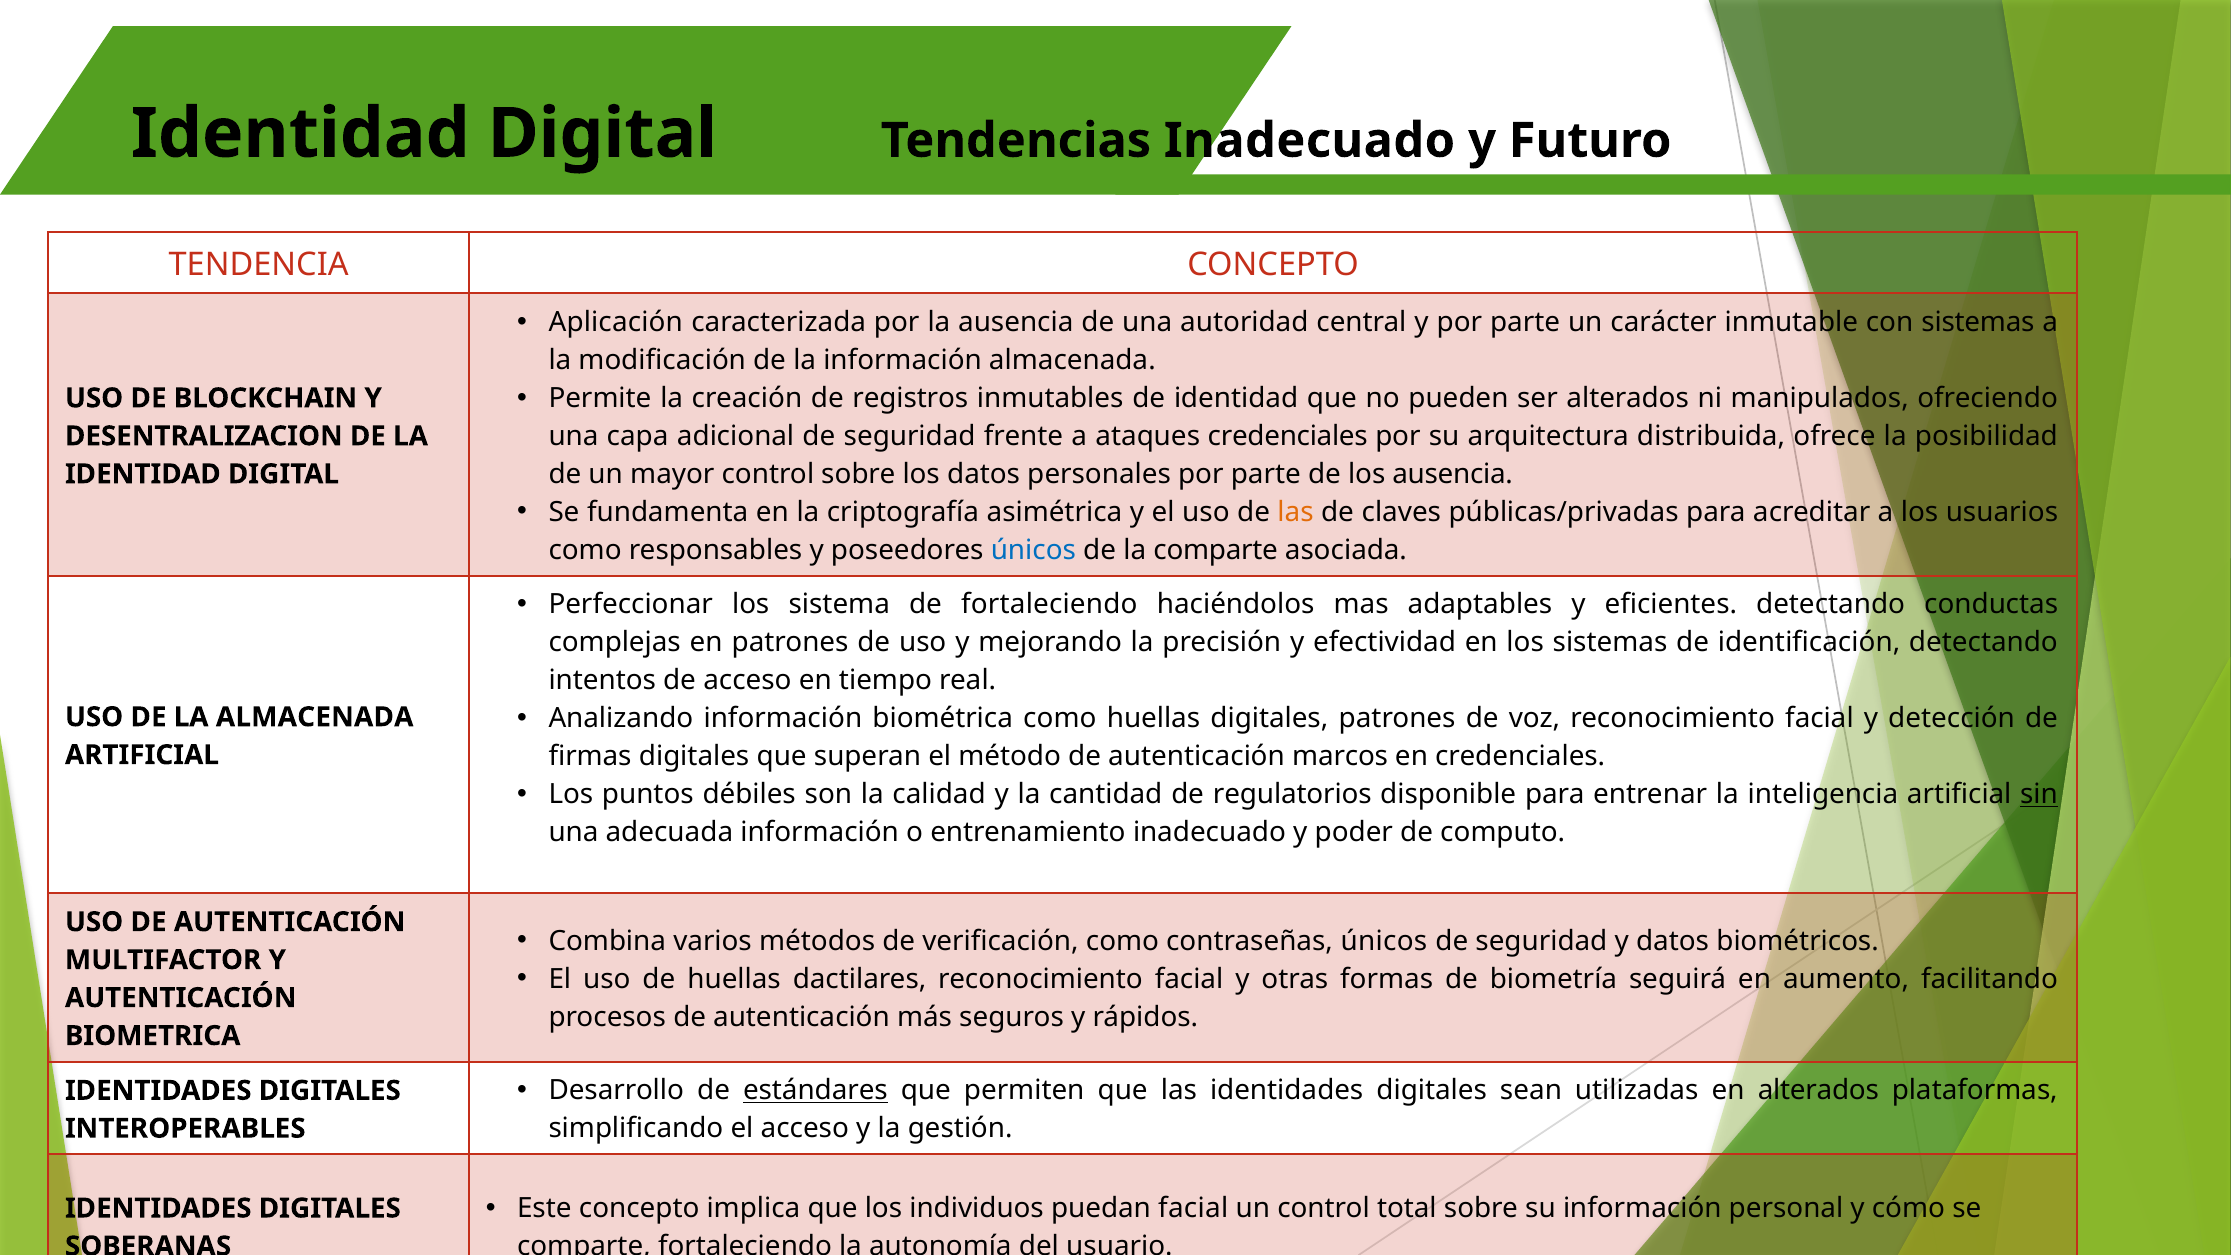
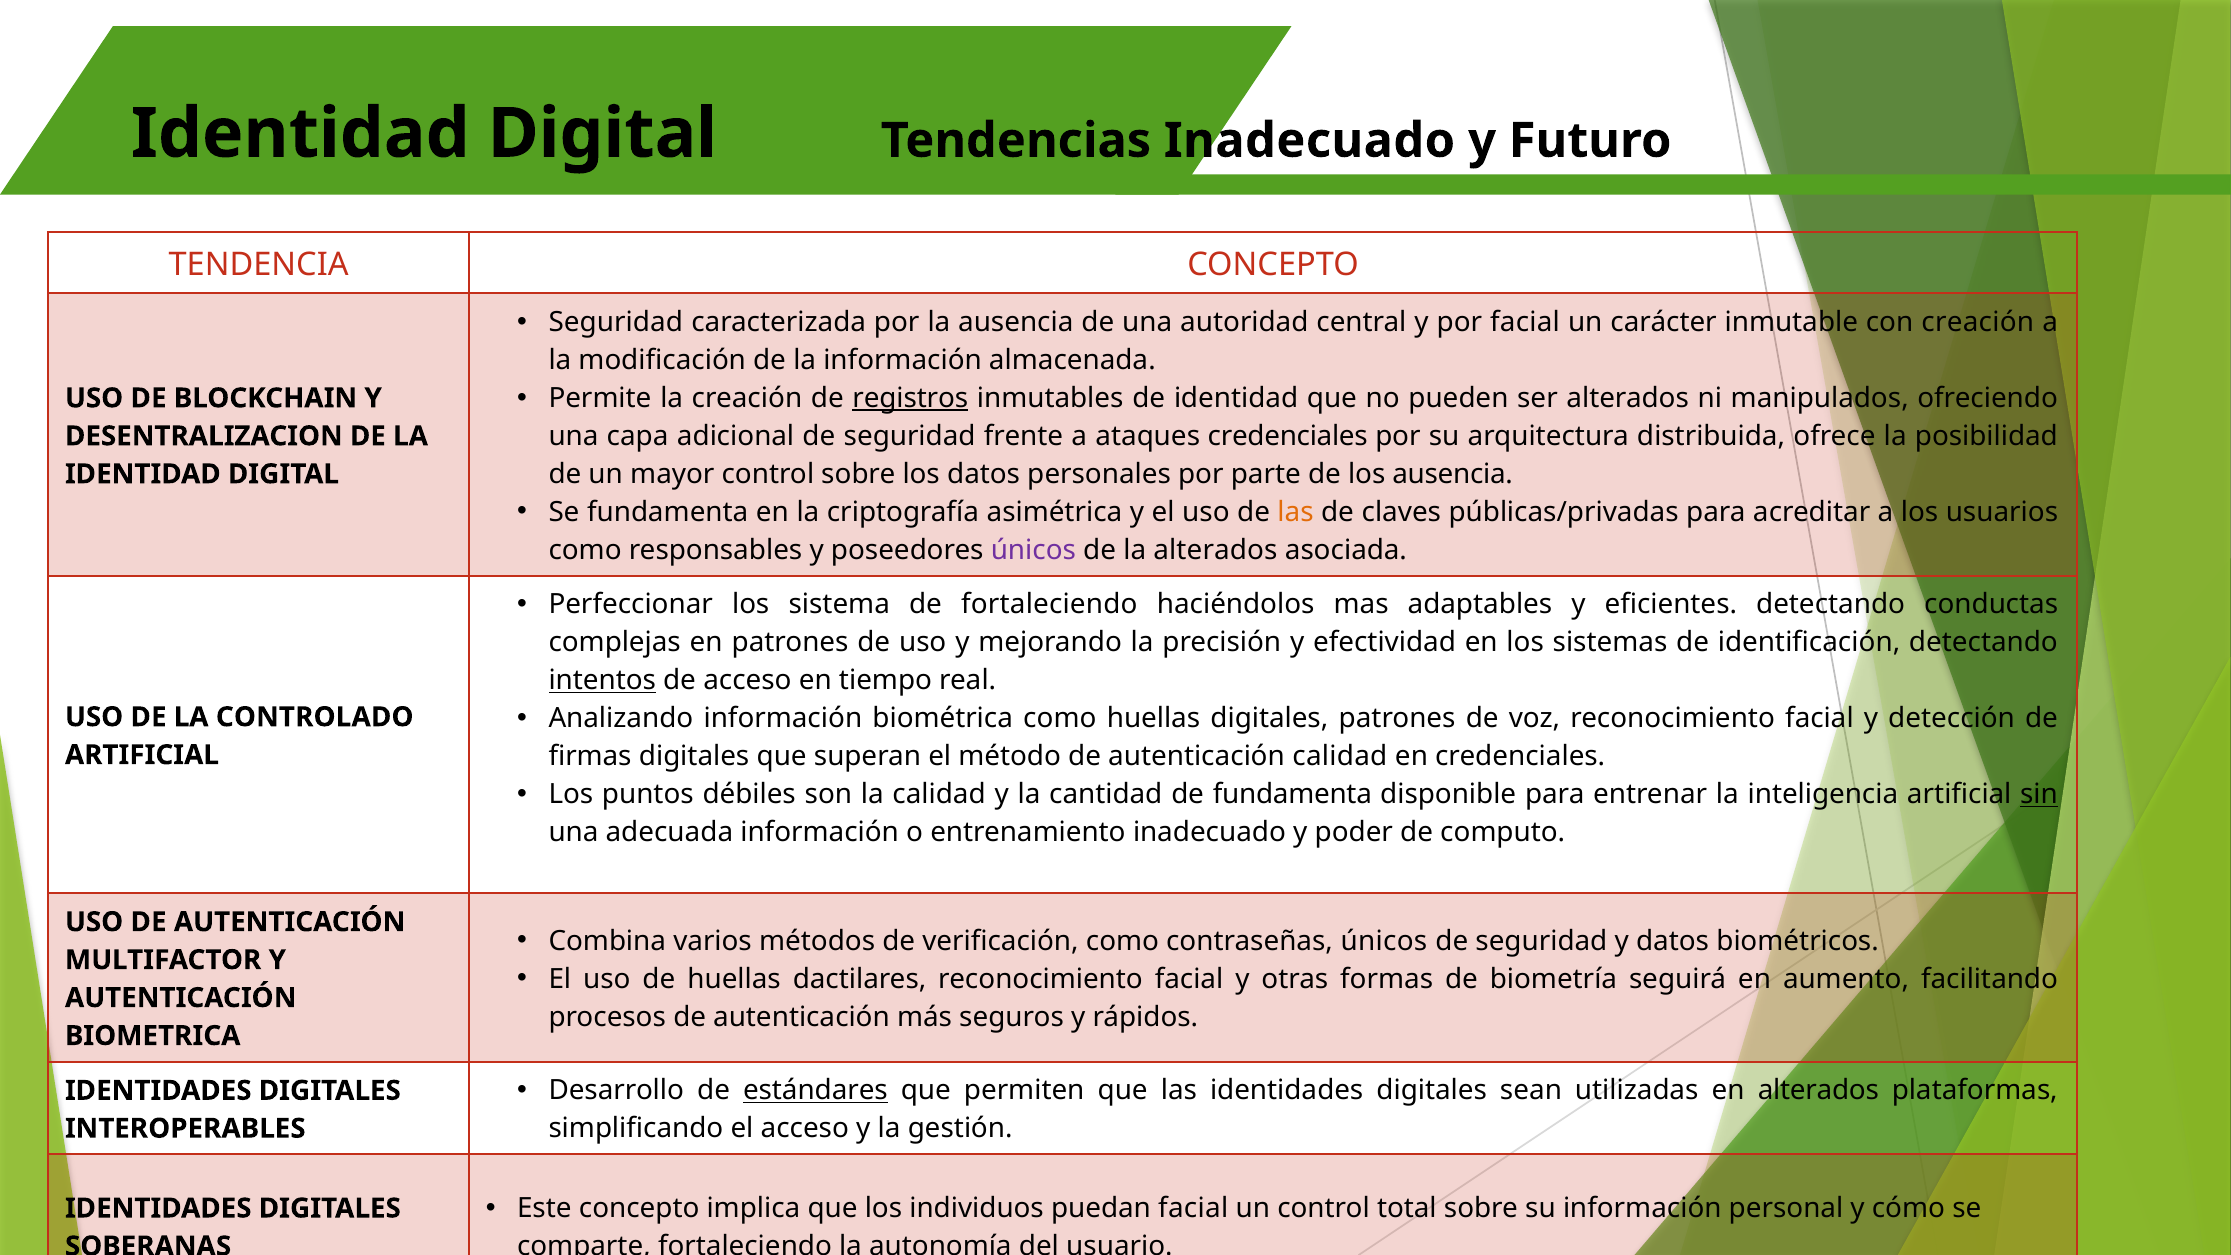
Aplicación at (616, 322): Aplicación -> Seguridad
y por parte: parte -> facial
con sistemas: sistemas -> creación
registros underline: none -> present
únicos at (1033, 550) colour: blue -> purple
la comparte: comparte -> alterados
intentos underline: none -> present
LA ALMACENADA: ALMACENADA -> CONTROLADO
autenticación marcos: marcos -> calidad
de regulatorios: regulatorios -> fundamenta
